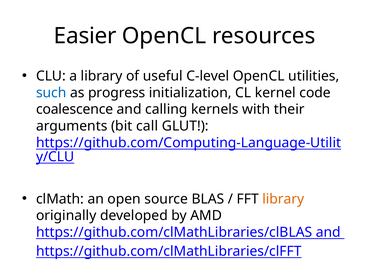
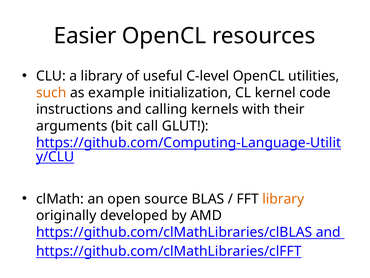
such colour: blue -> orange
progress: progress -> example
coalescence: coalescence -> instructions
